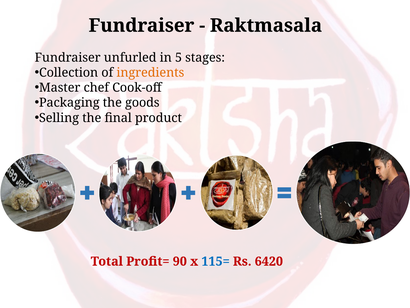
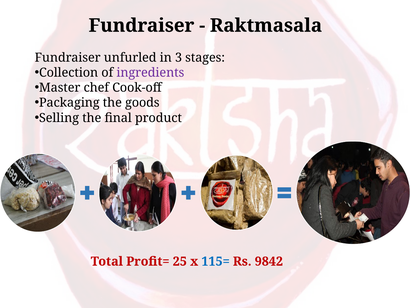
5: 5 -> 3
ingredients colour: orange -> purple
90: 90 -> 25
6420: 6420 -> 9842
